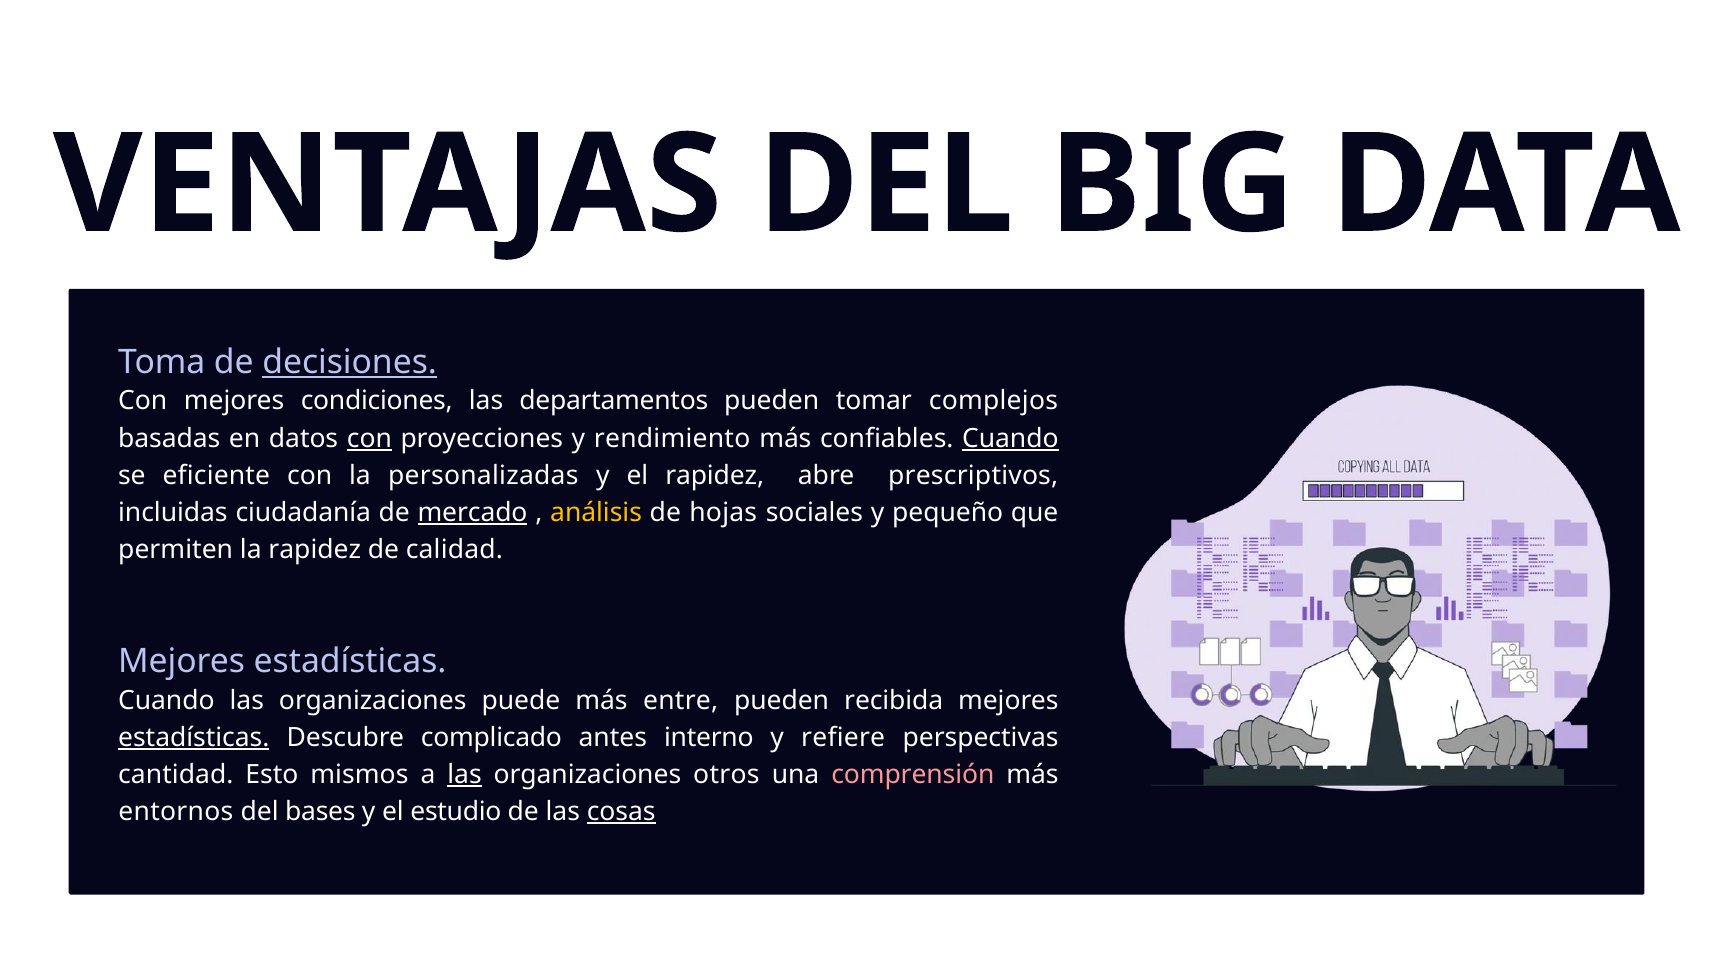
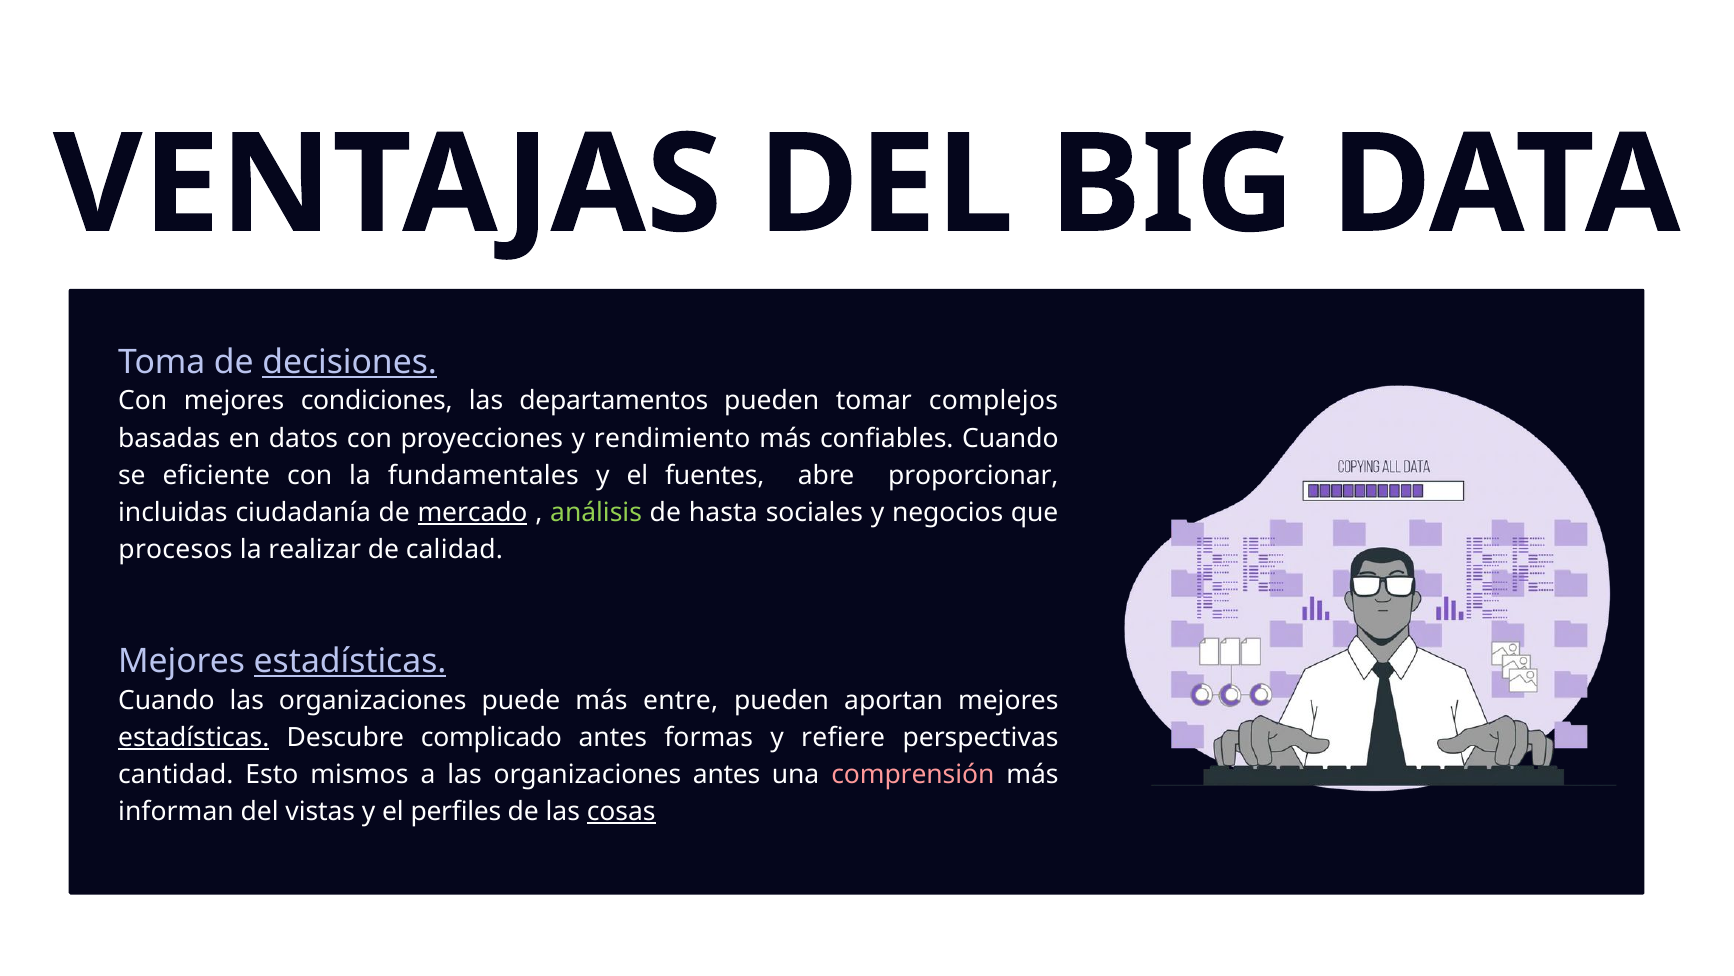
con at (369, 438) underline: present -> none
Cuando at (1010, 438) underline: present -> none
personalizadas: personalizadas -> fundamentales
el rapidez: rapidez -> fuentes
prescriptivos: prescriptivos -> proporcionar
análisis colour: yellow -> light green
hojas: hojas -> hasta
pequeño: pequeño -> negocios
permiten: permiten -> procesos
la rapidez: rapidez -> realizar
estadísticas at (350, 661) underline: none -> present
recibida: recibida -> aportan
interno: interno -> formas
las at (465, 774) underline: present -> none
organizaciones otros: otros -> antes
entornos: entornos -> informan
bases: bases -> vistas
estudio: estudio -> perfiles
